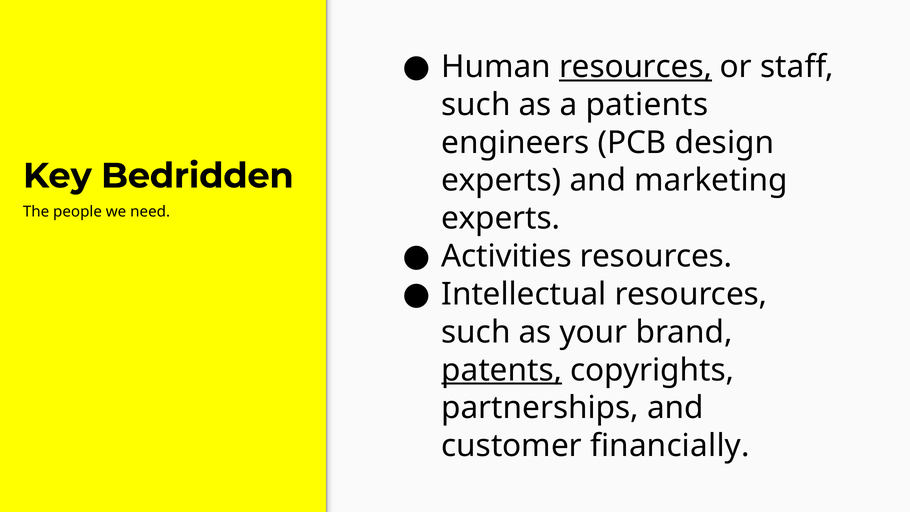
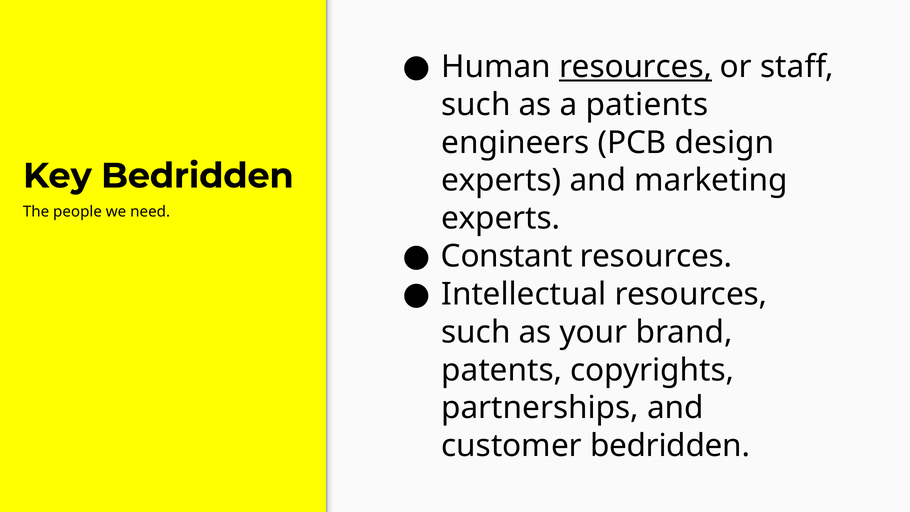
Activities: Activities -> Constant
patents underline: present -> none
customer financially: financially -> bedridden
